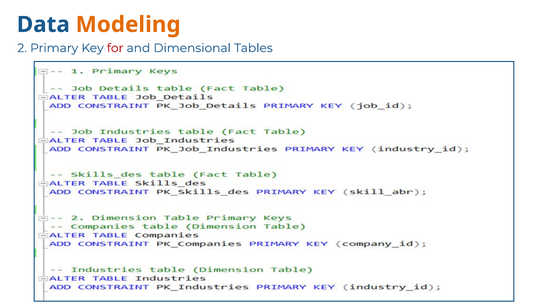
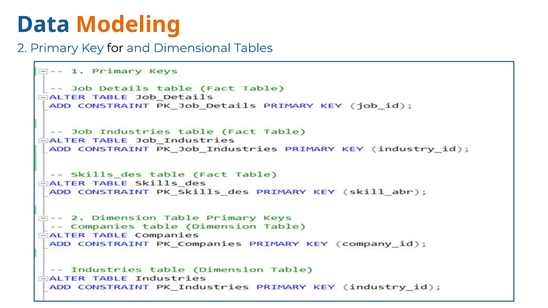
for colour: red -> black
